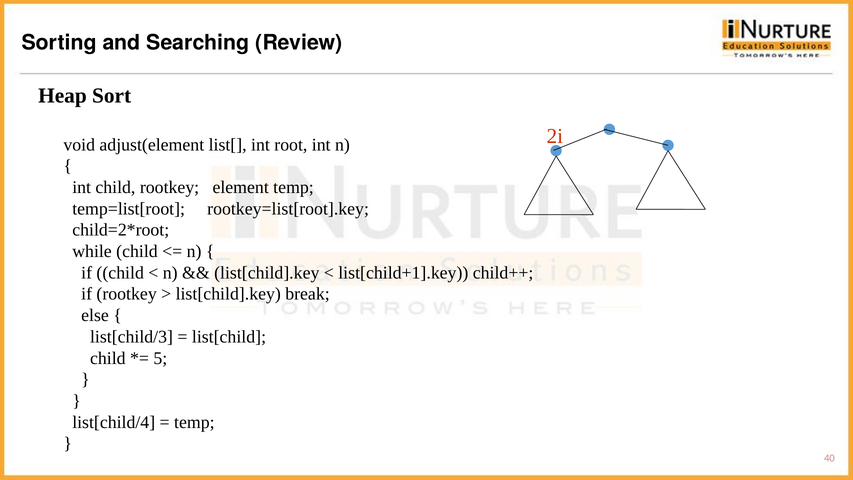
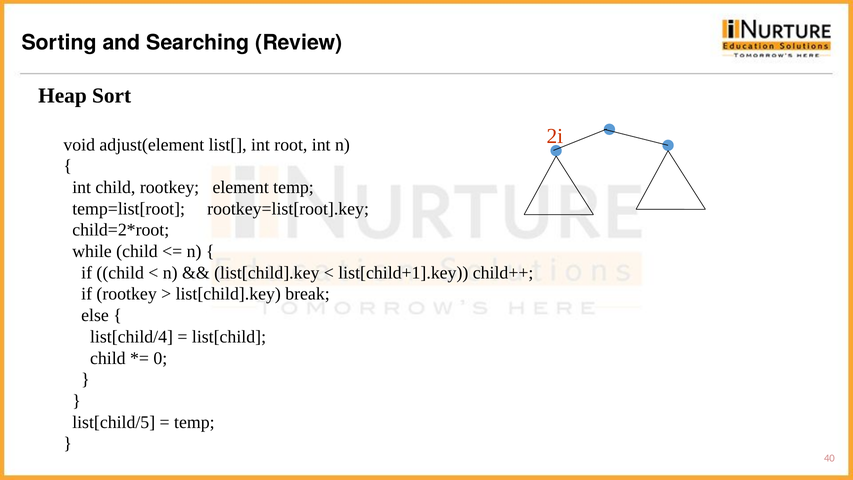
list[child/3: list[child/3 -> list[child/4
5: 5 -> 0
list[child/4: list[child/4 -> list[child/5
